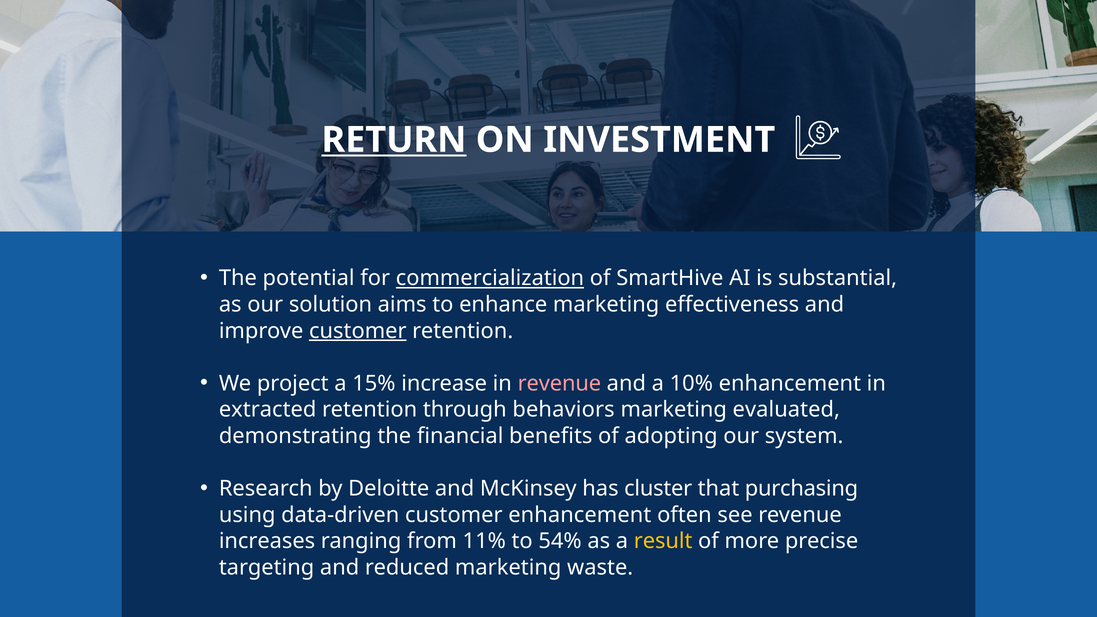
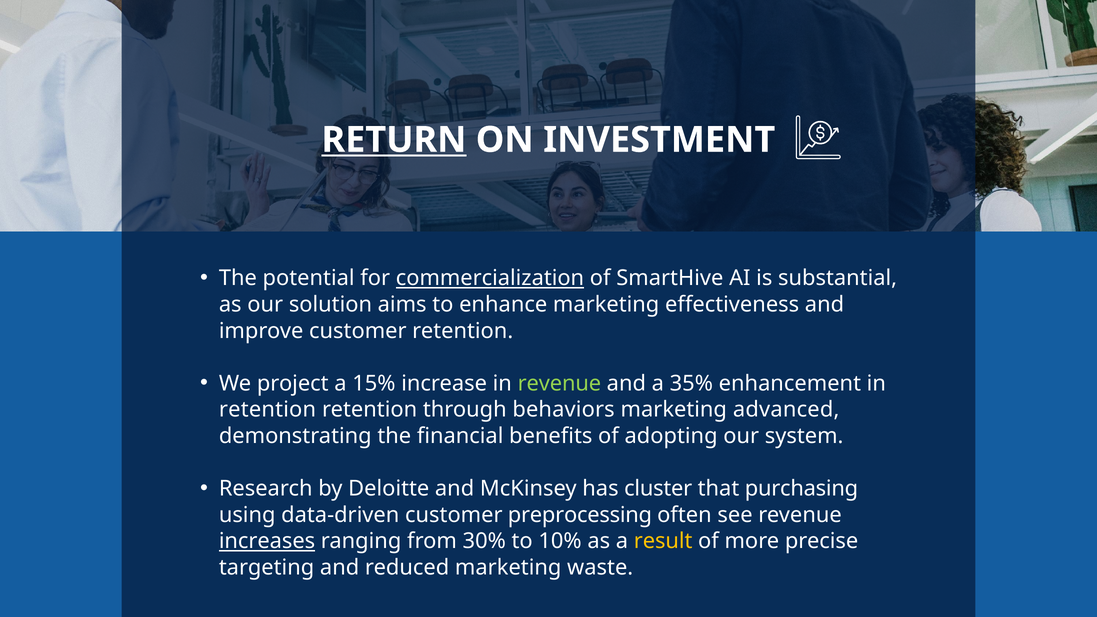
customer at (358, 331) underline: present -> none
revenue at (559, 383) colour: pink -> light green
10%: 10% -> 35%
extracted at (268, 410): extracted -> retention
evaluated: evaluated -> advanced
customer enhancement: enhancement -> preprocessing
increases underline: none -> present
11%: 11% -> 30%
54%: 54% -> 10%
